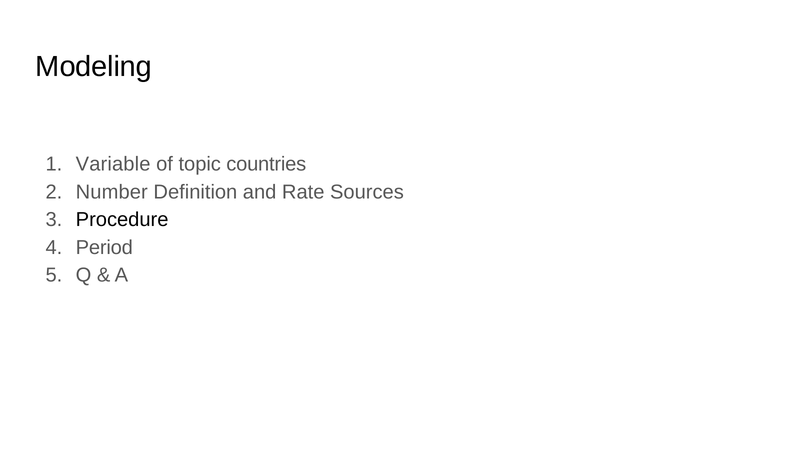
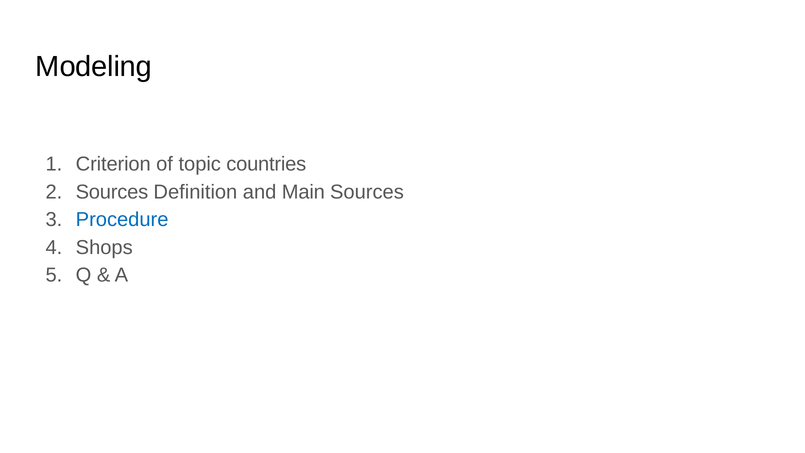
Variable: Variable -> Criterion
Number at (112, 192): Number -> Sources
Rate: Rate -> Main
Procedure colour: black -> blue
Period: Period -> Shops
